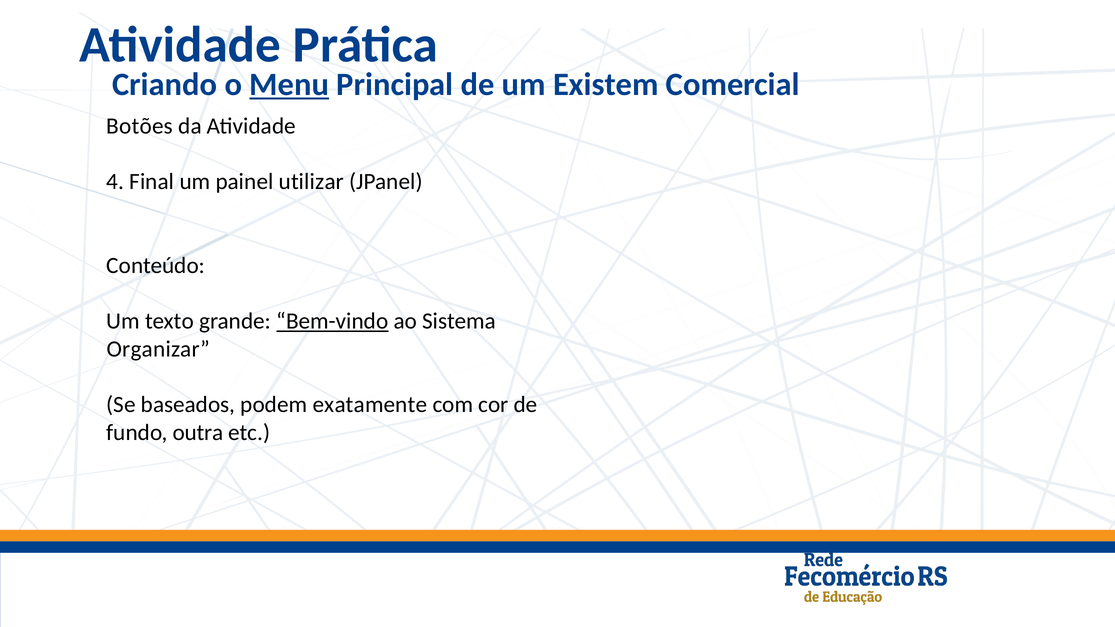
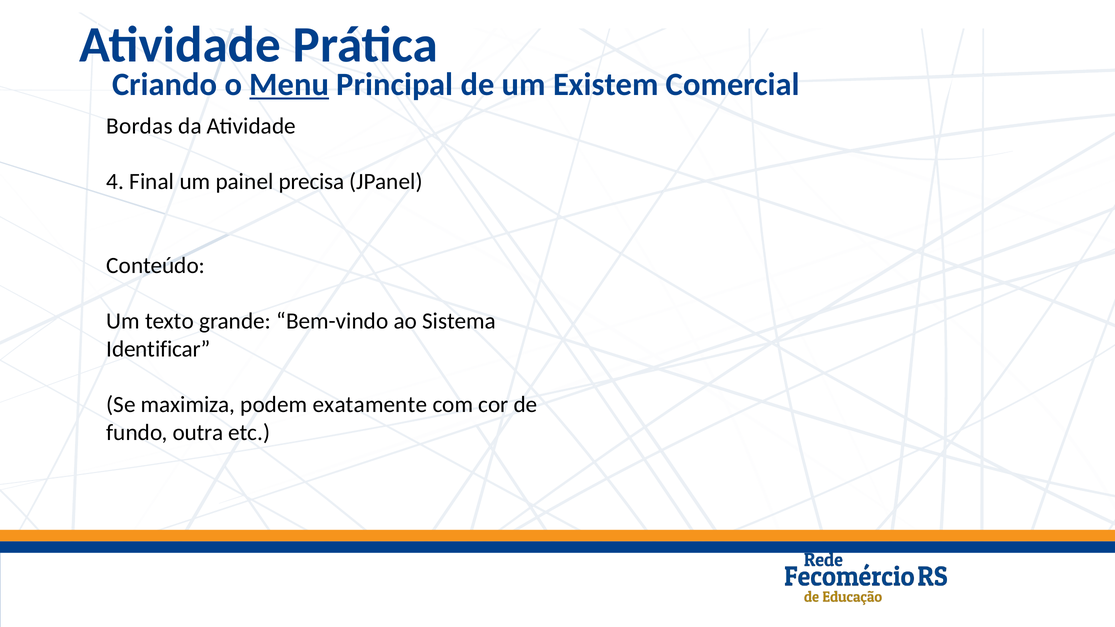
Botões: Botões -> Bordas
utilizar: utilizar -> precisa
Bem-vindo underline: present -> none
Organizar: Organizar -> Identificar
baseados: baseados -> maximiza
